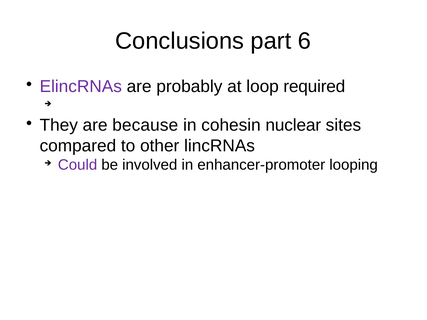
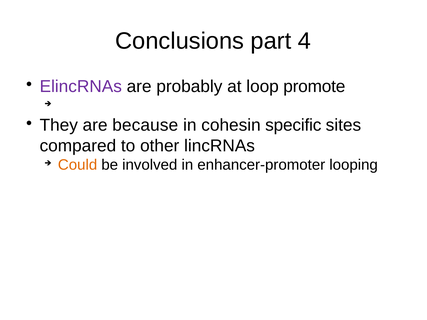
6: 6 -> 4
required: required -> promote
nuclear: nuclear -> specific
Could colour: purple -> orange
